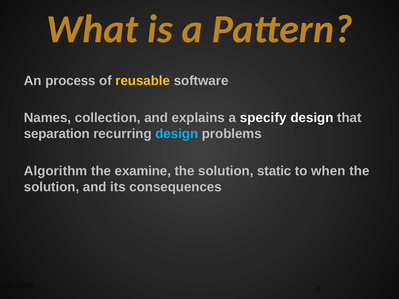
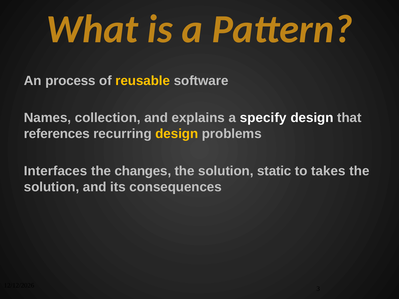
separation: separation -> references
design at (177, 134) colour: light blue -> yellow
Algorithm: Algorithm -> Interfaces
examine: examine -> changes
when: when -> takes
